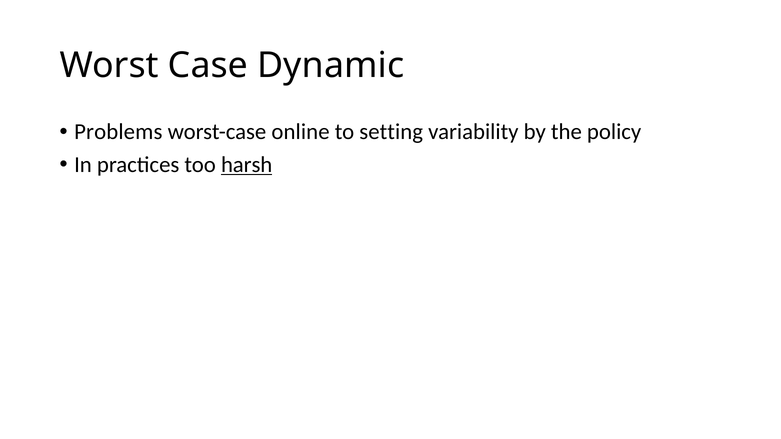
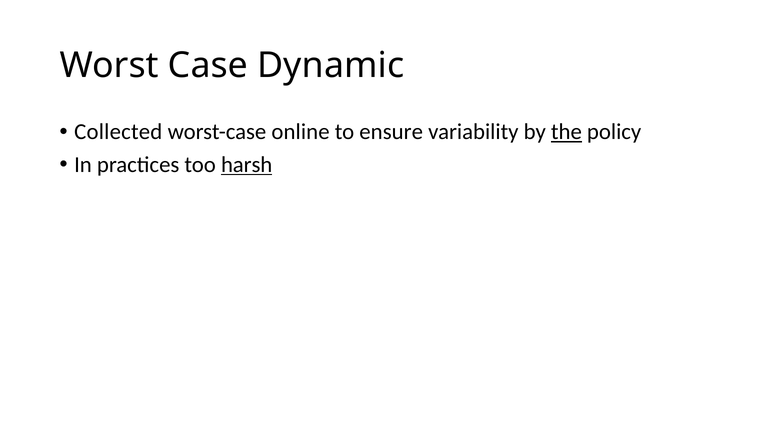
Problems: Problems -> Collected
setting: setting -> ensure
the underline: none -> present
